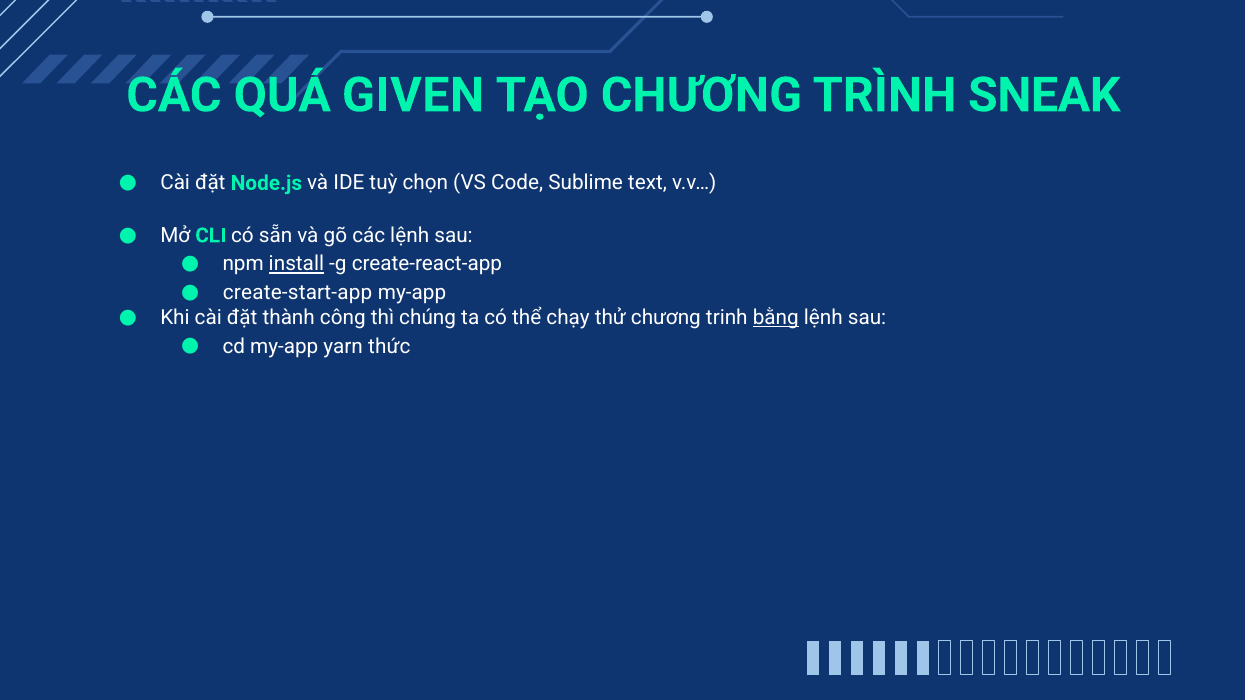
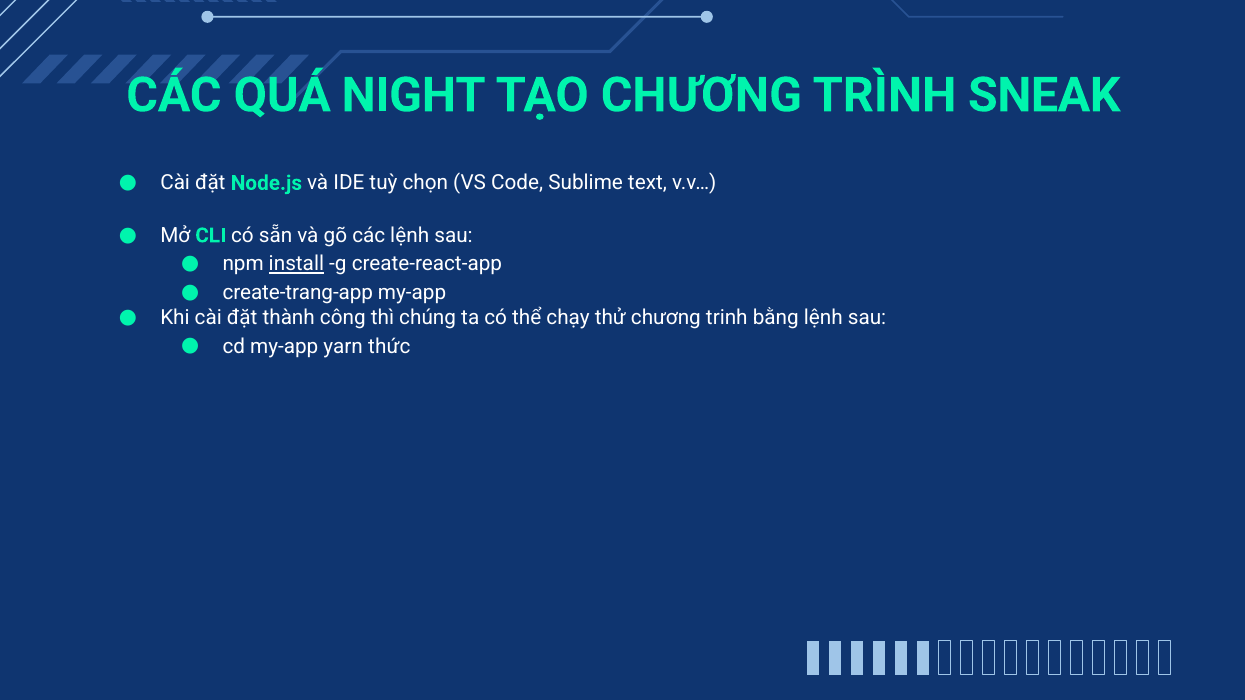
GIVEN: GIVEN -> NIGHT
create-start-app: create-start-app -> create-trang-app
bằng underline: present -> none
